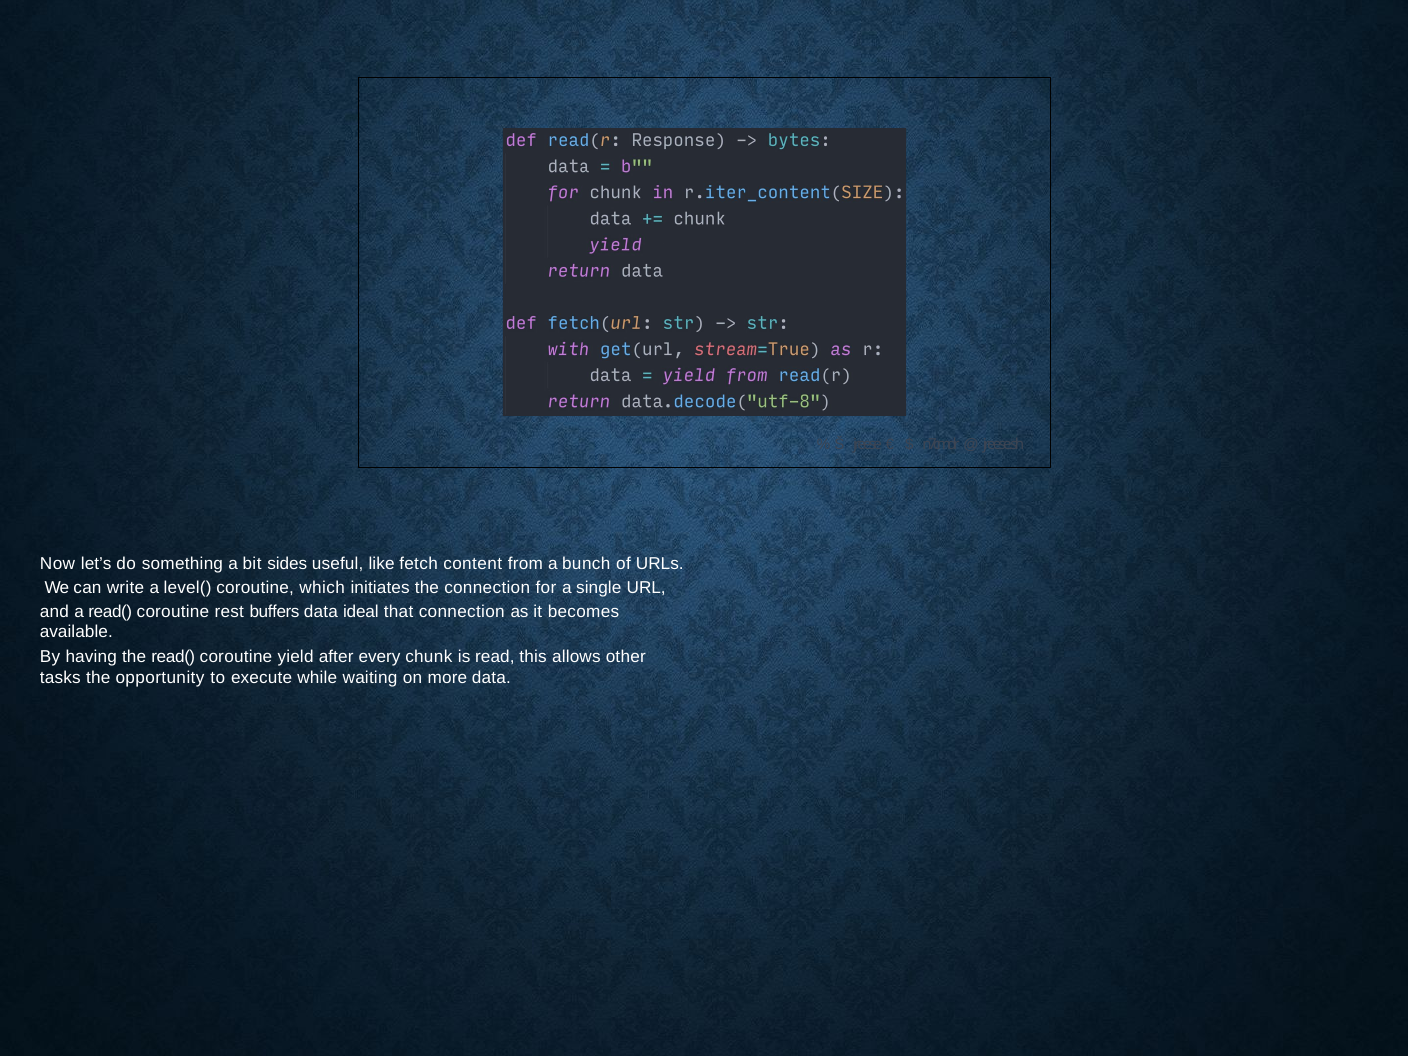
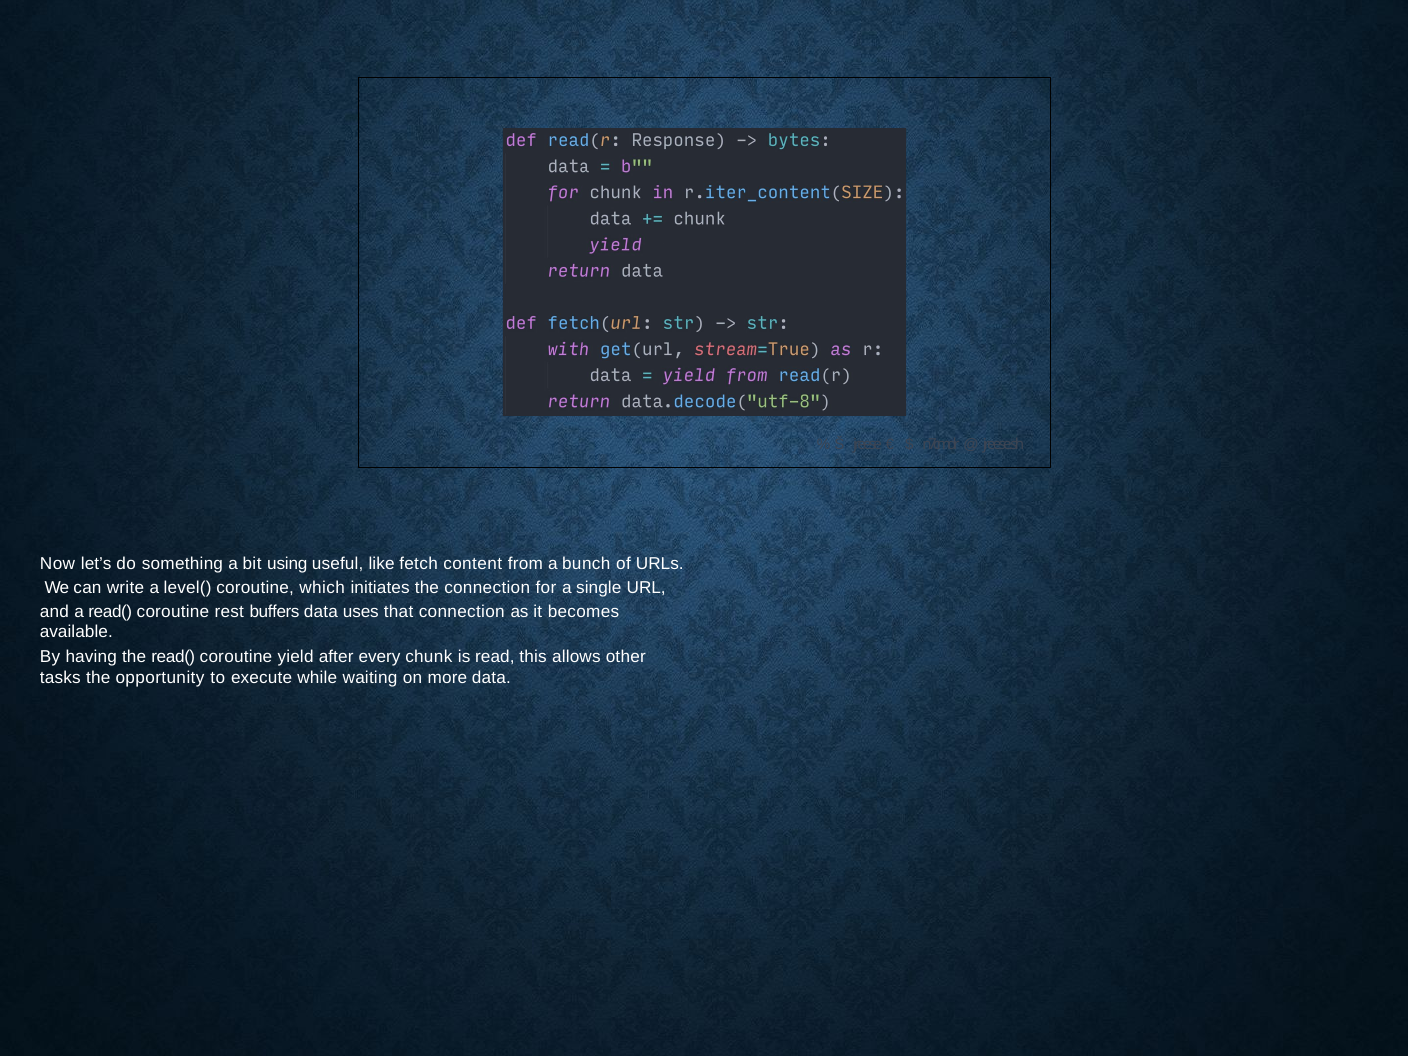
sides: sides -> using
ideal: ideal -> uses
